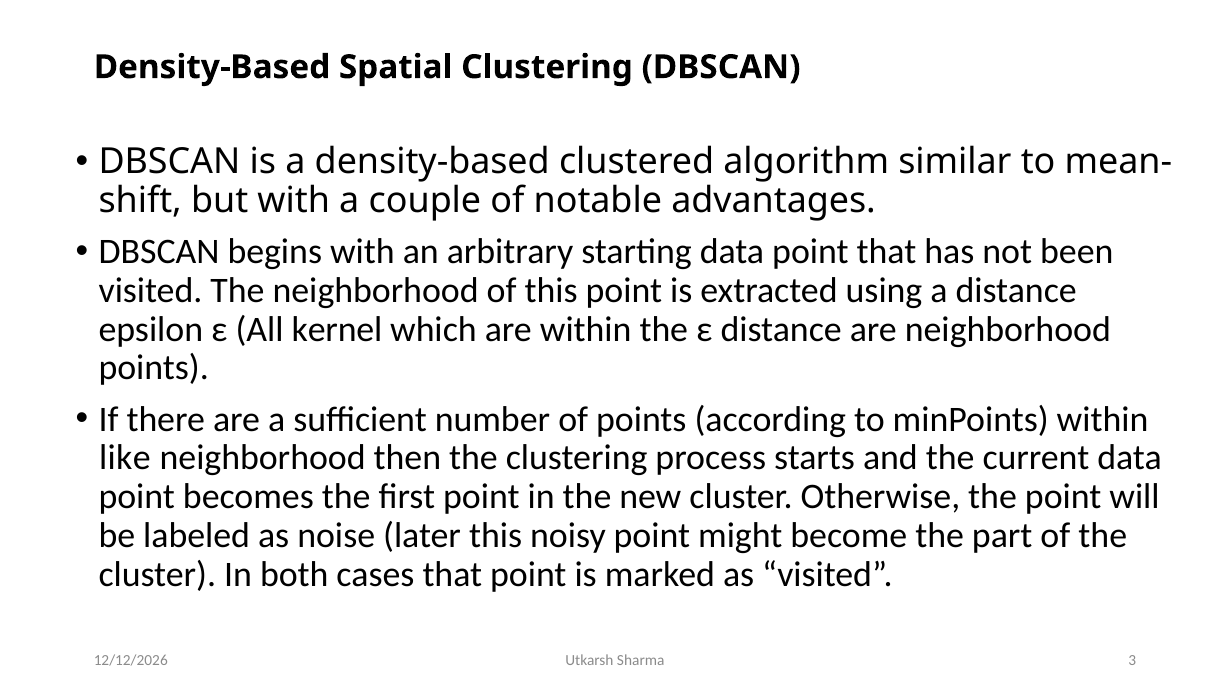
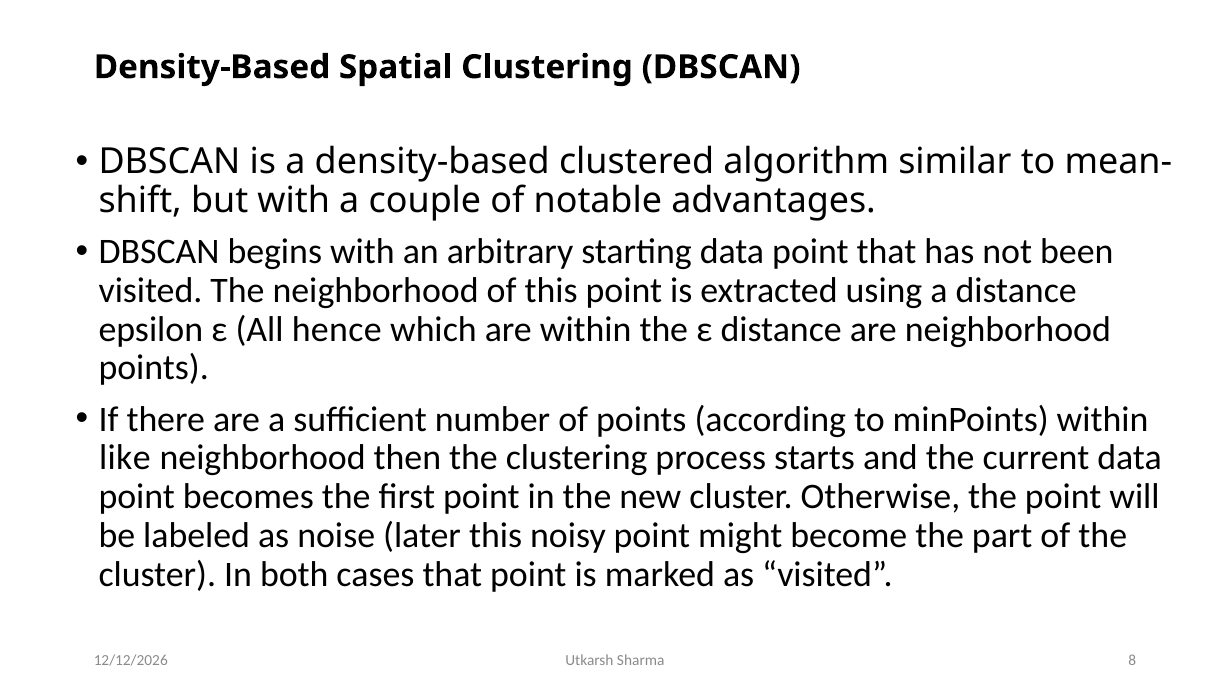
kernel: kernel -> hence
3: 3 -> 8
